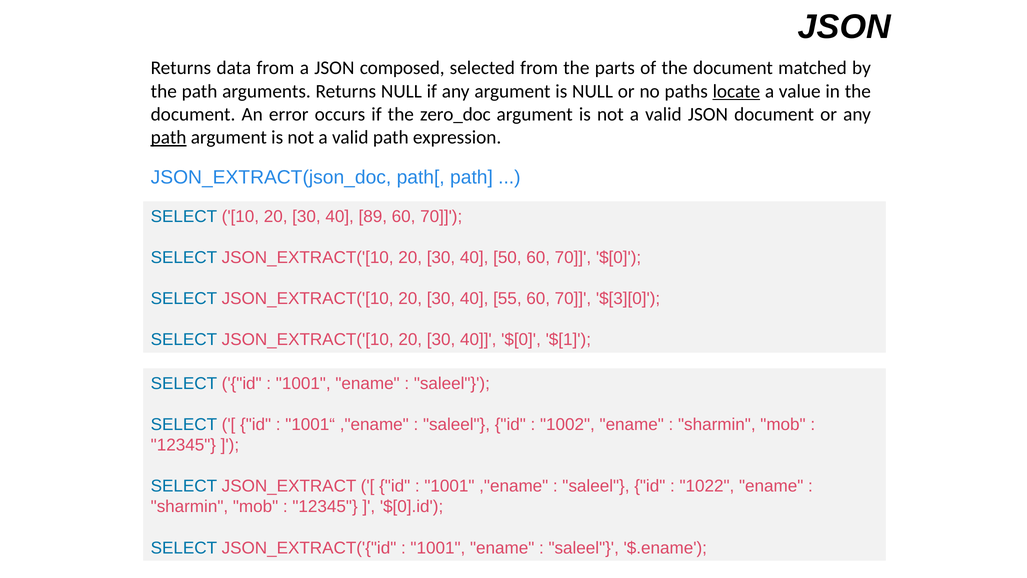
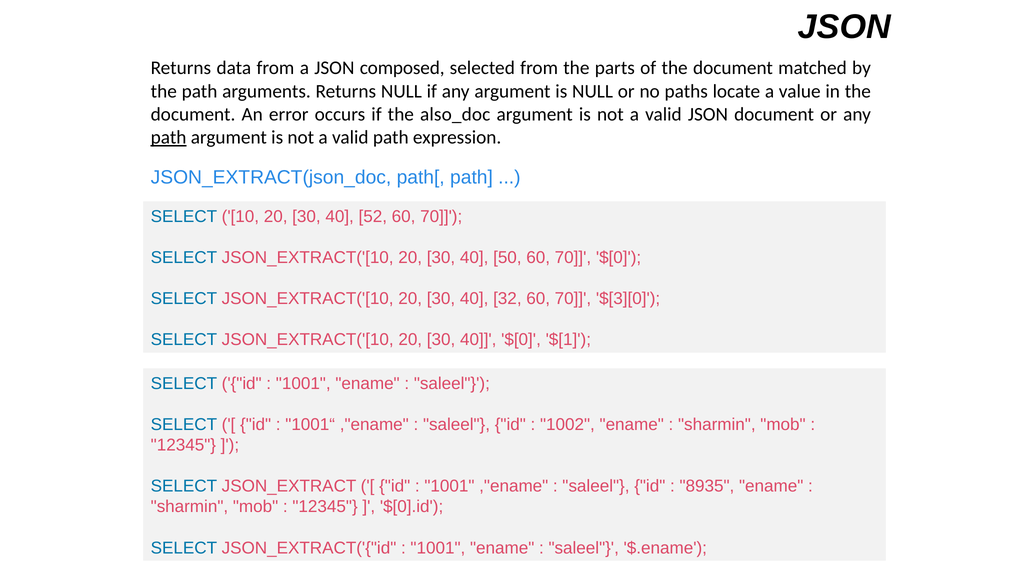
locate underline: present -> none
zero_doc: zero_doc -> also_doc
89: 89 -> 52
55: 55 -> 32
1022: 1022 -> 8935
